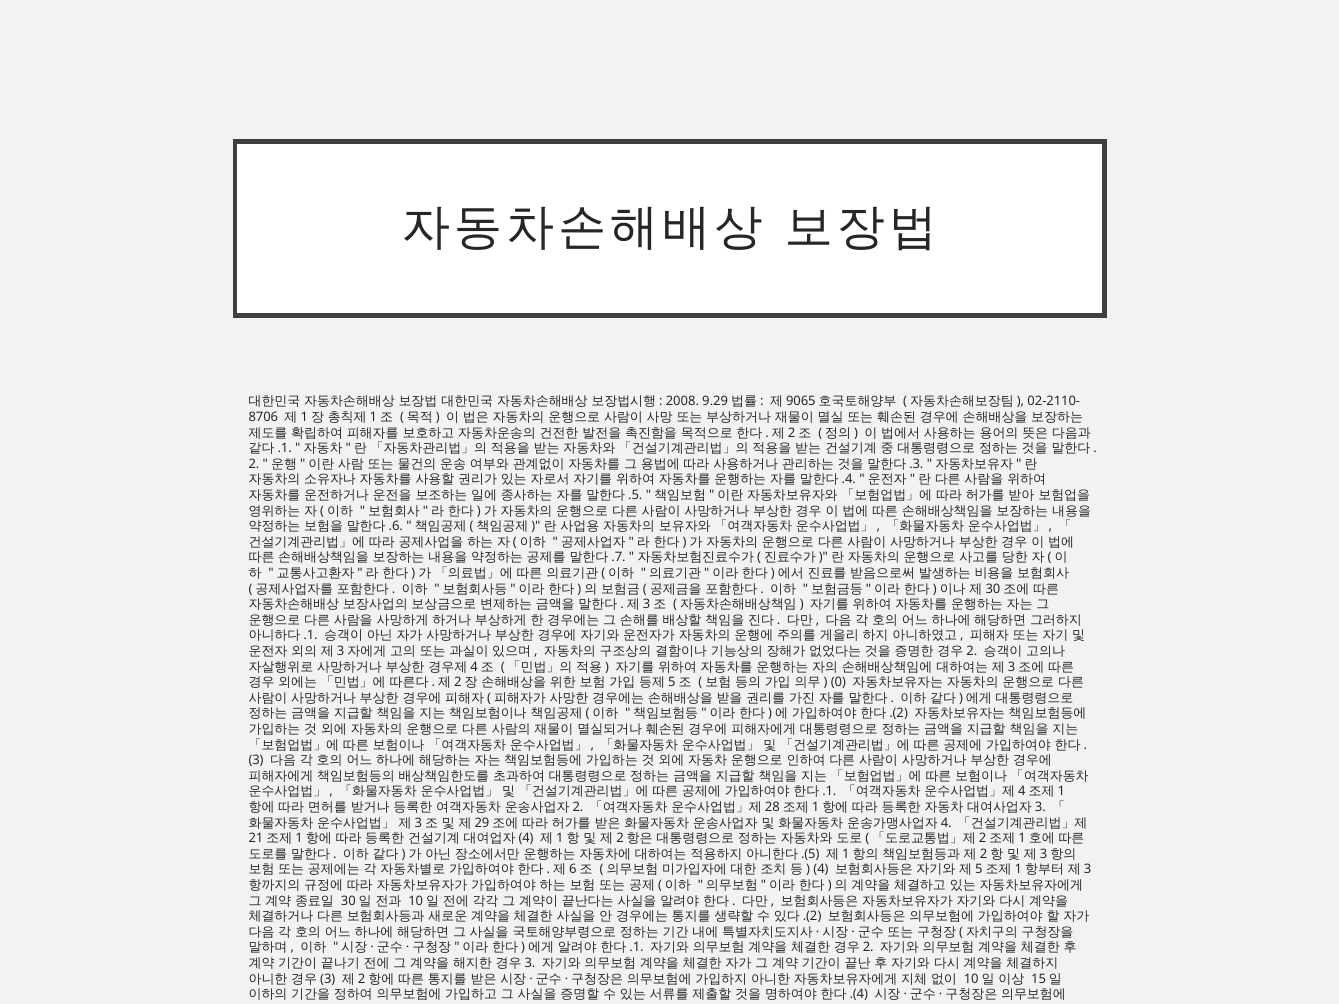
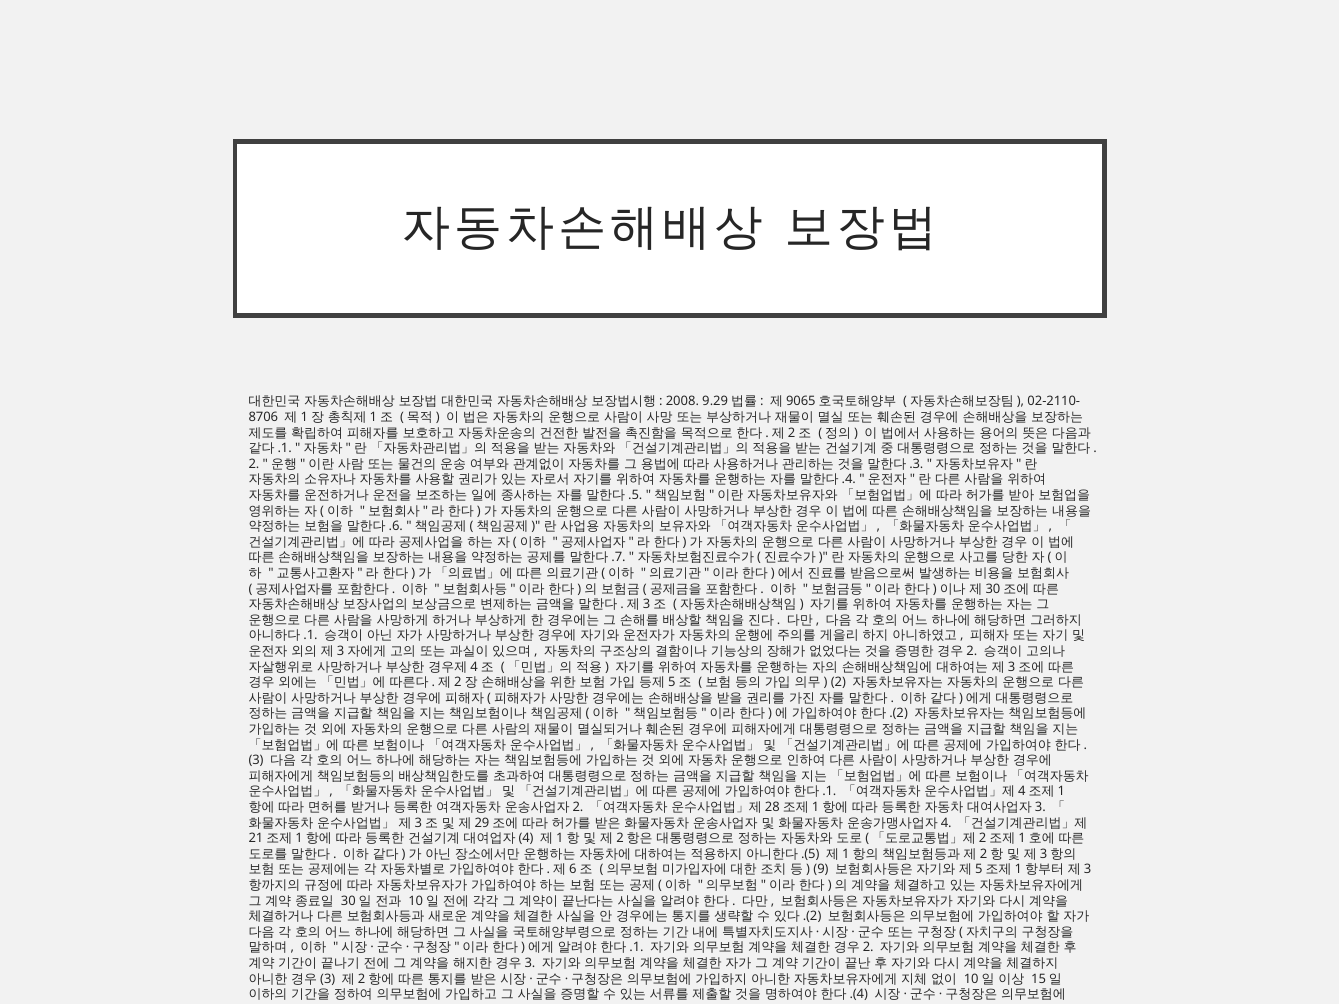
0 at (838, 683): 0 -> 2
4: 4 -> 9
